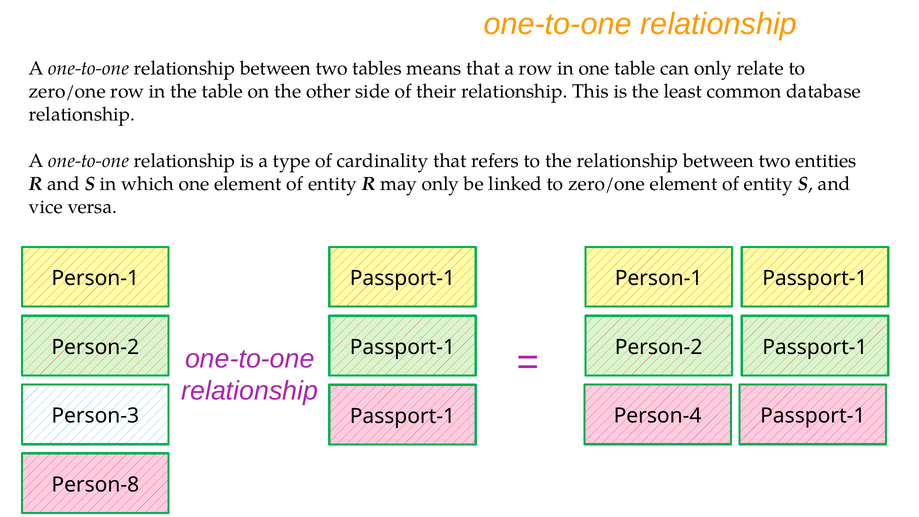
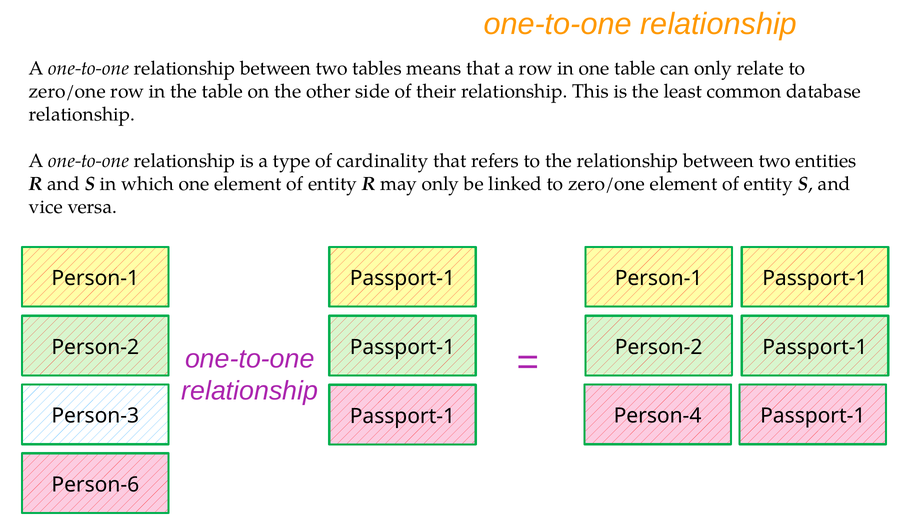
Person-8: Person-8 -> Person-6
